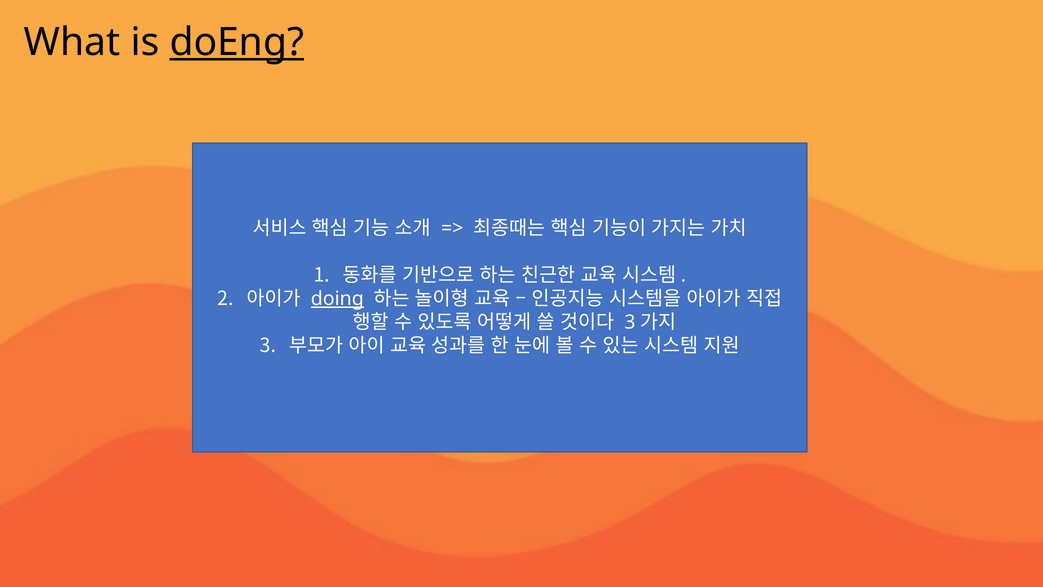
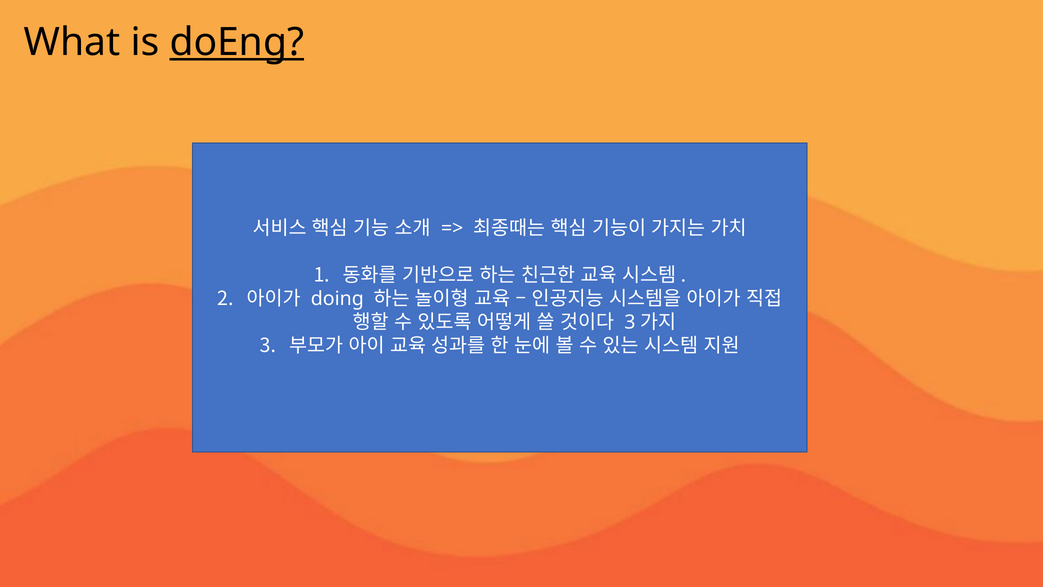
doing underline: present -> none
